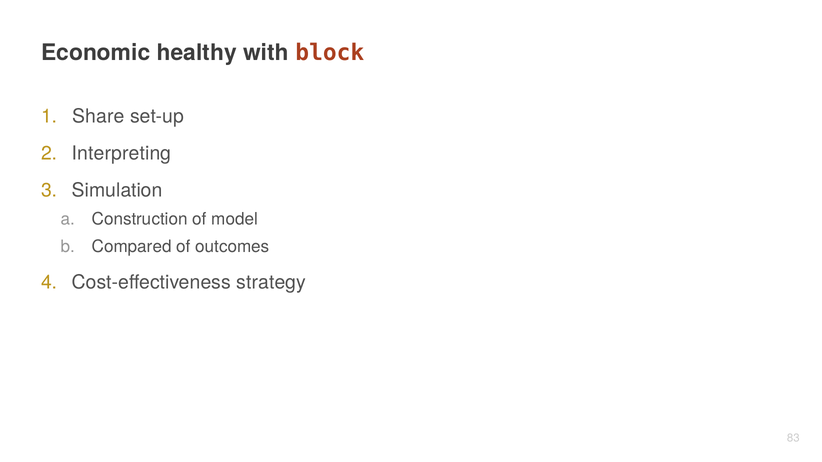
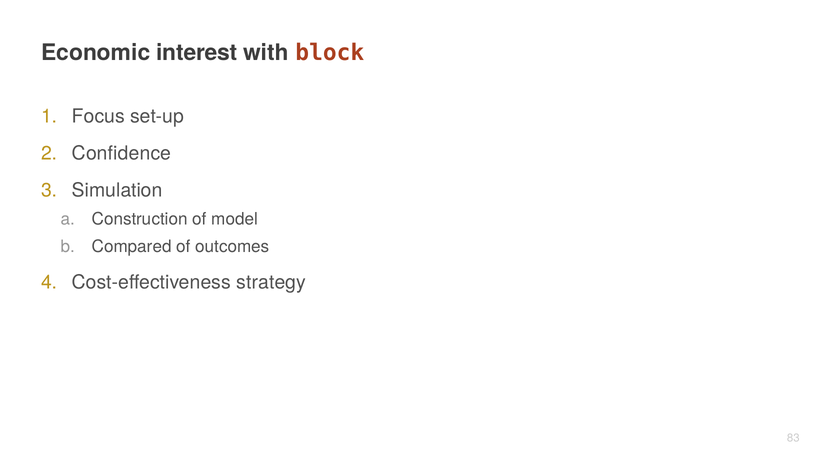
healthy: healthy -> interest
Share: Share -> Focus
Interpreting: Interpreting -> Confidence
